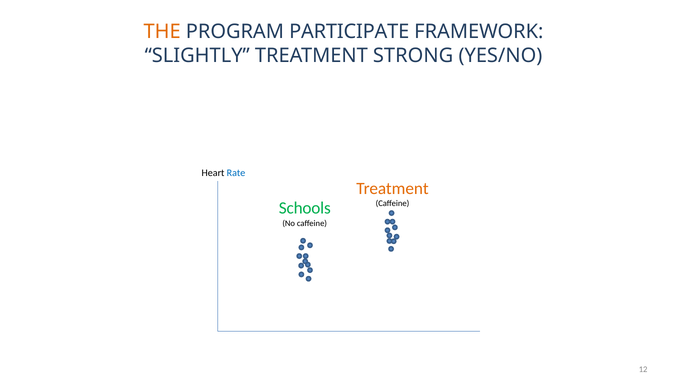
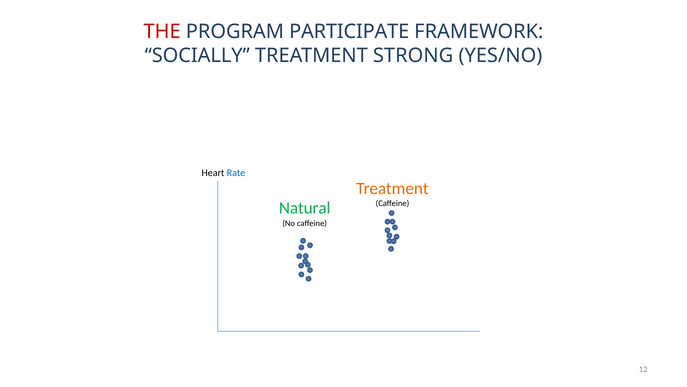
THE colour: orange -> red
SLIGHTLY: SLIGHTLY -> SOCIALLY
Schools: Schools -> Natural
